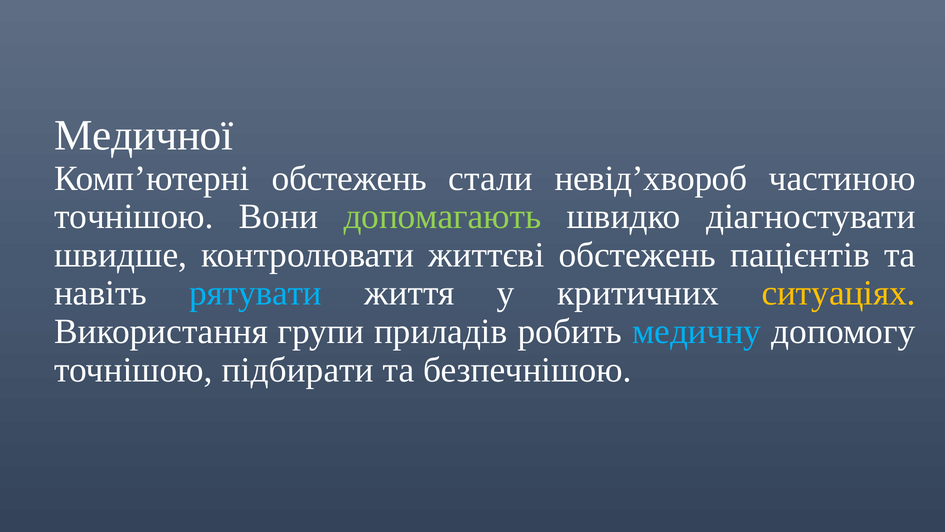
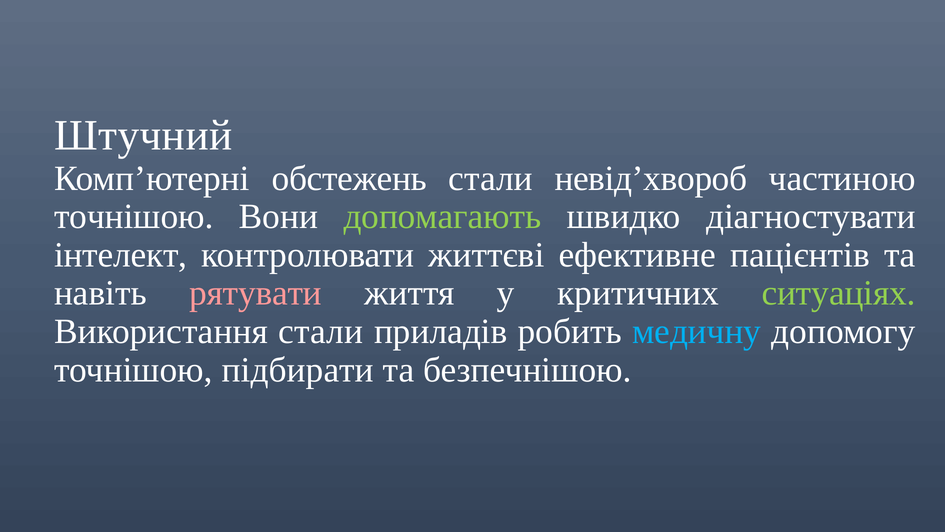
Медичної: Медичної -> Штучний
швидше: швидше -> інтелект
життєві обстежень: обстежень -> ефективне
рятувати colour: light blue -> pink
ситуаціях colour: yellow -> light green
Використання групи: групи -> стали
